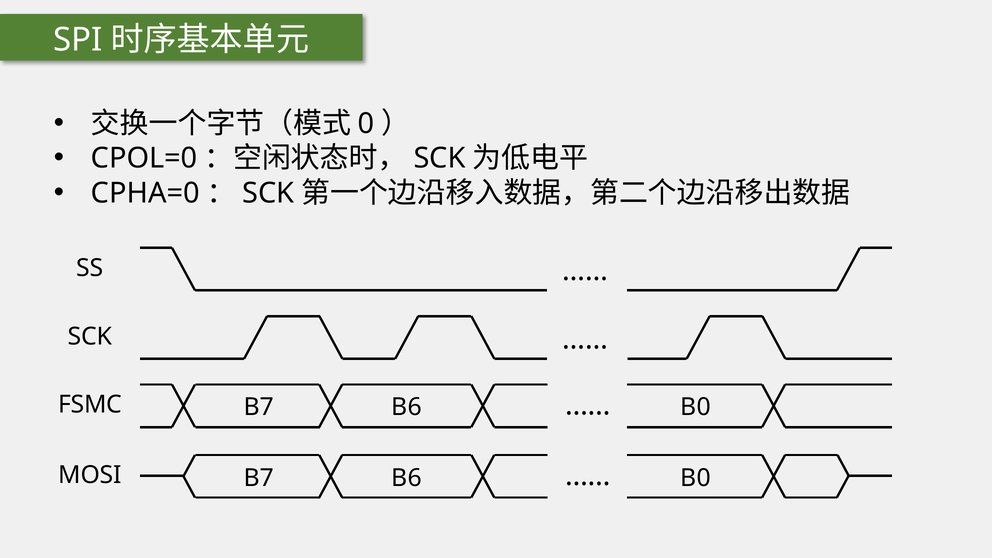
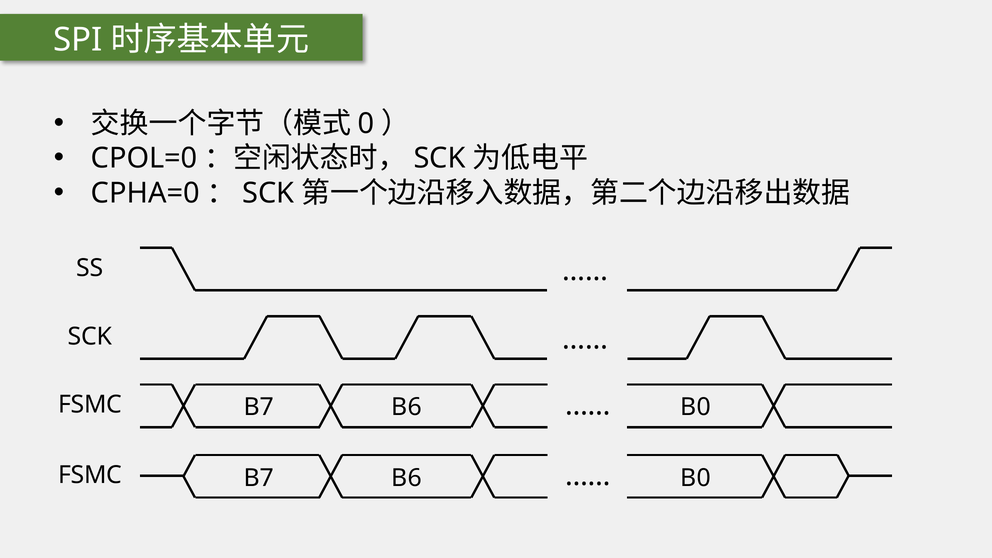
MOSI at (90, 475): MOSI -> FSMC
